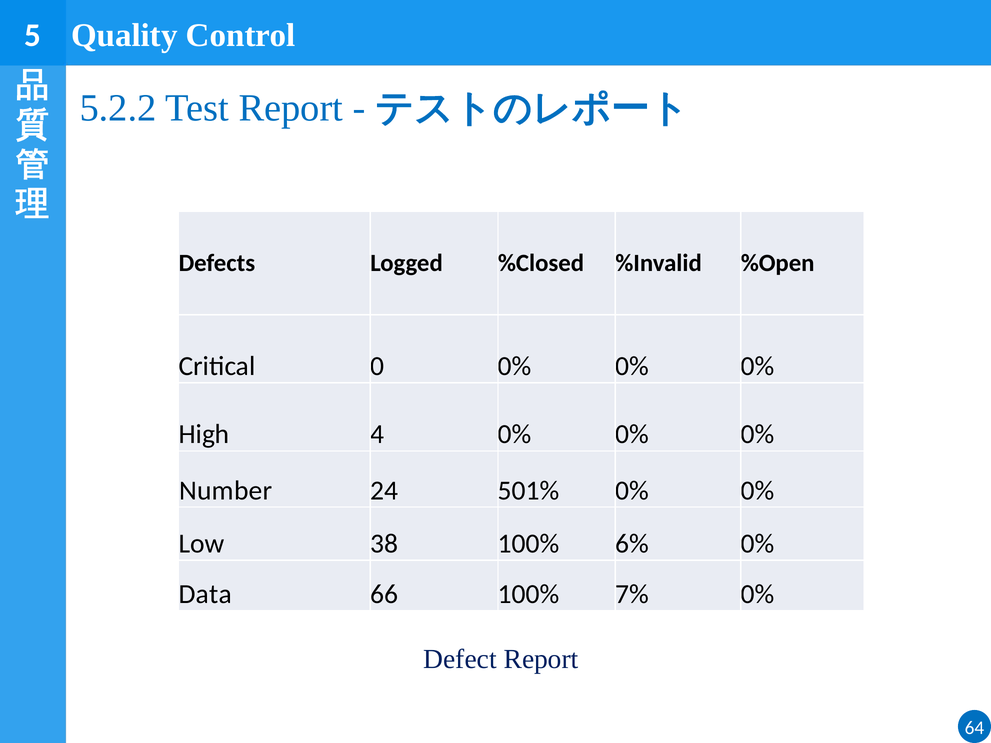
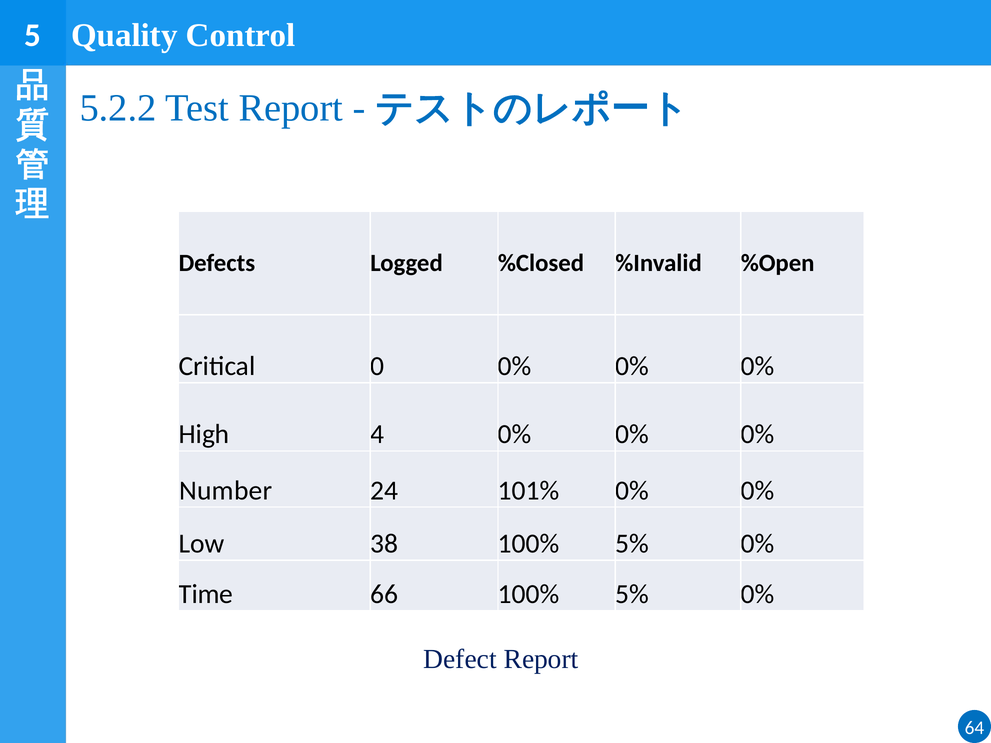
501%: 501% -> 101%
38 100% 6%: 6% -> 5%
Data: Data -> Time
66 100% 7%: 7% -> 5%
